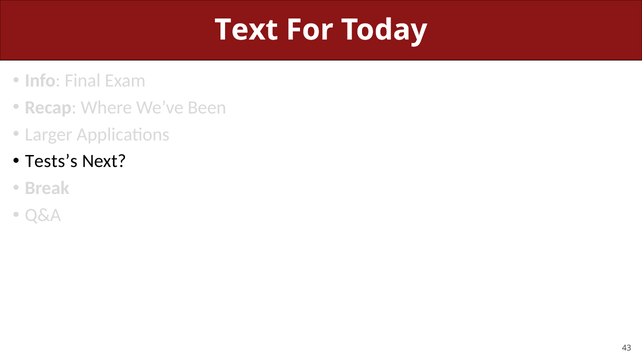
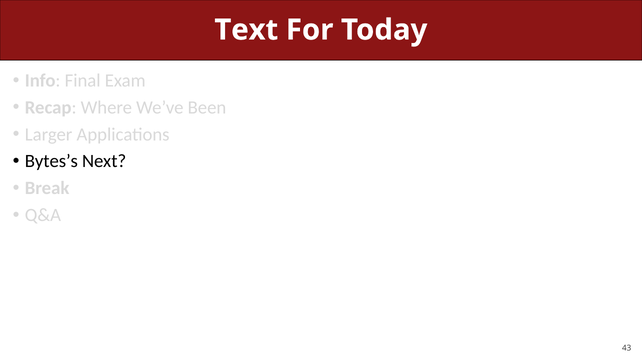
Tests’s: Tests’s -> Bytes’s
